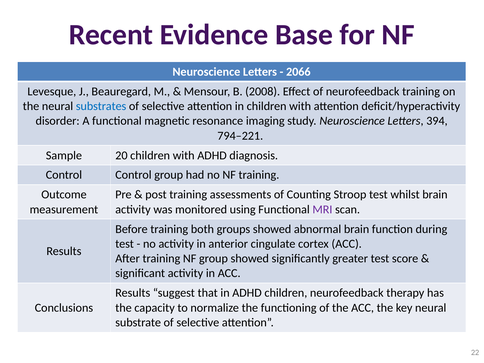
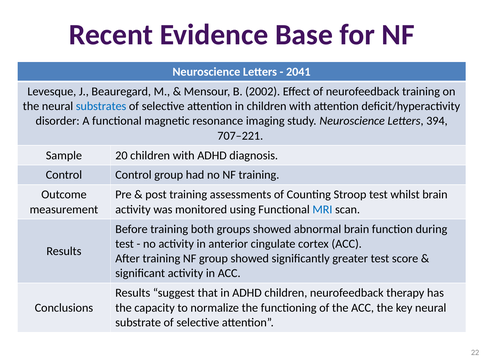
2066: 2066 -> 2041
2008: 2008 -> 2002
794–221: 794–221 -> 707–221
MRI colour: purple -> blue
